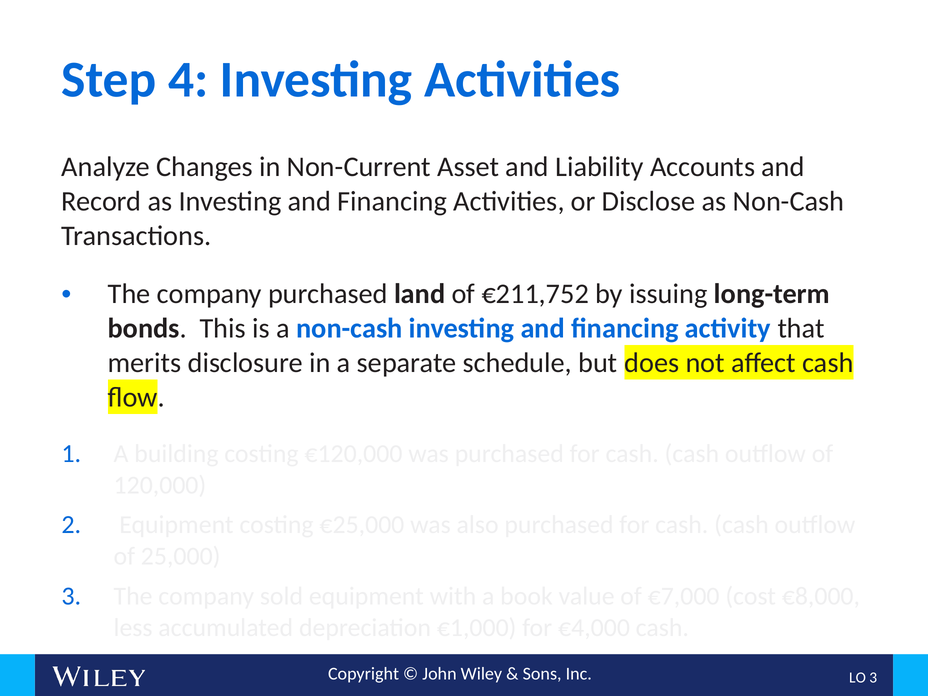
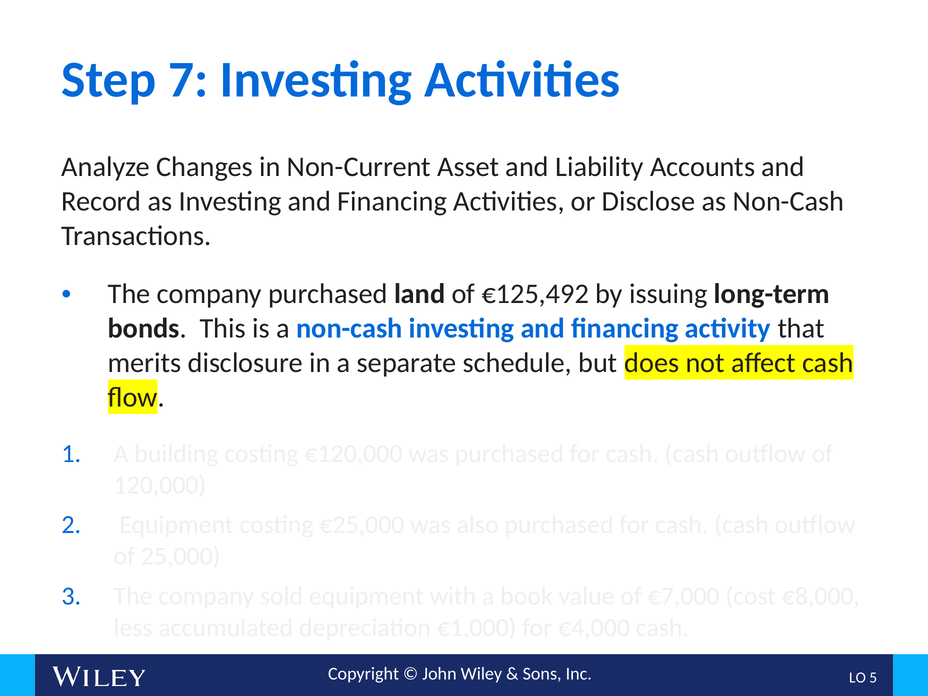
4: 4 -> 7
€211,752: €211,752 -> €125,492
O 3: 3 -> 5
